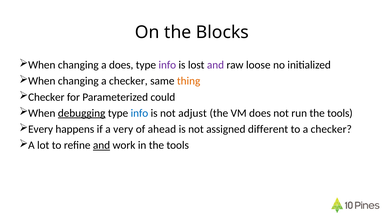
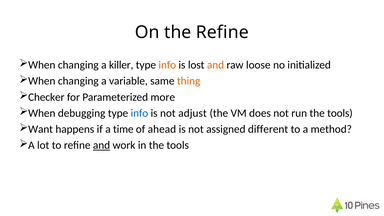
the Blocks: Blocks -> Refine
a does: does -> killer
info at (167, 65) colour: purple -> orange
and at (215, 65) colour: purple -> orange
changing a checker: checker -> variable
could: could -> more
debugging underline: present -> none
Every: Every -> Want
very: very -> time
to a checker: checker -> method
